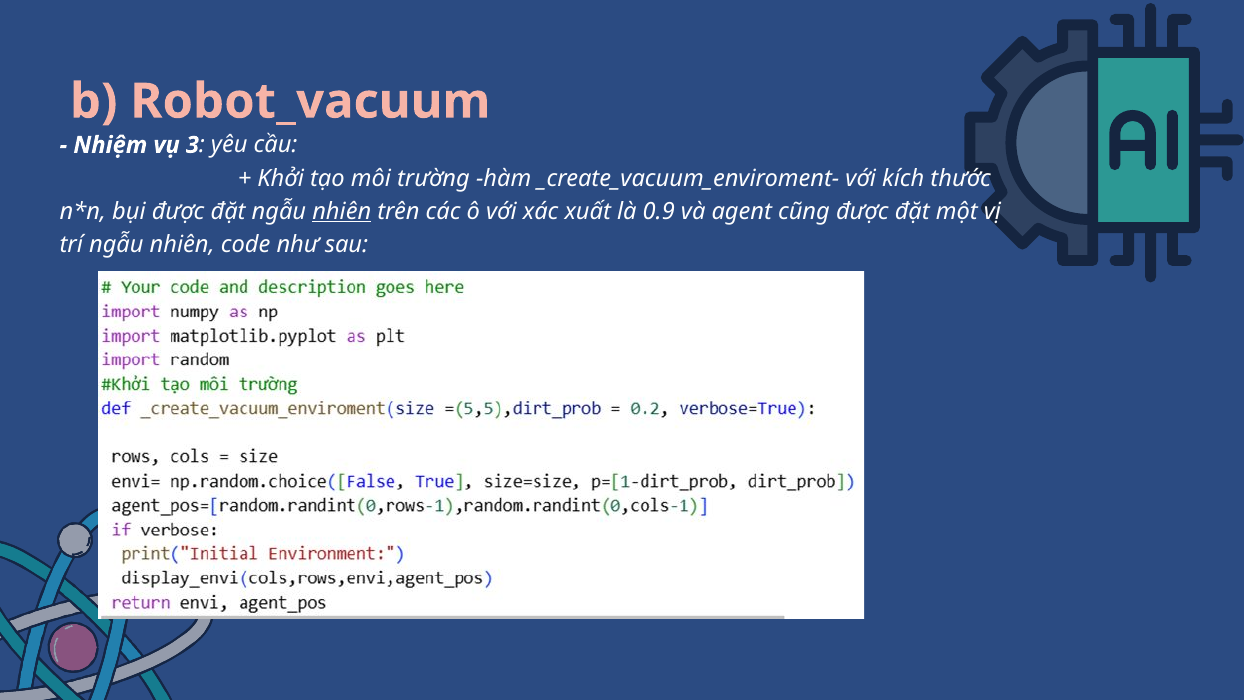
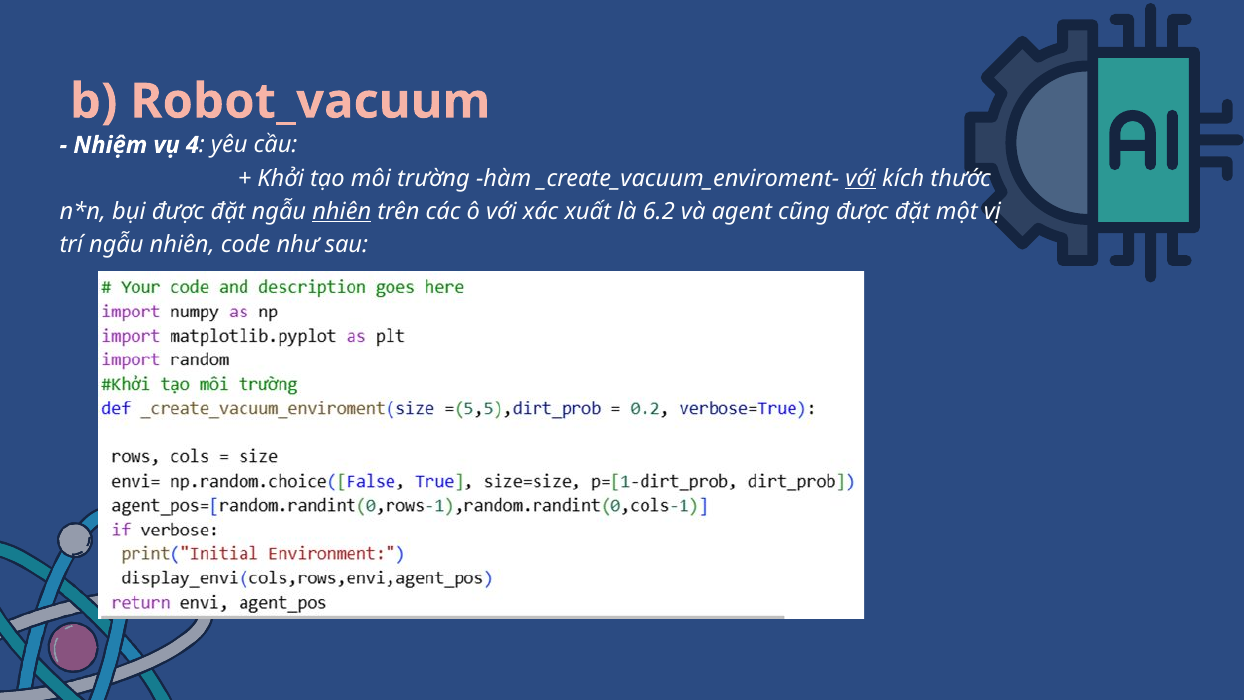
3: 3 -> 4
với at (861, 178) underline: none -> present
0.9: 0.9 -> 6.2
